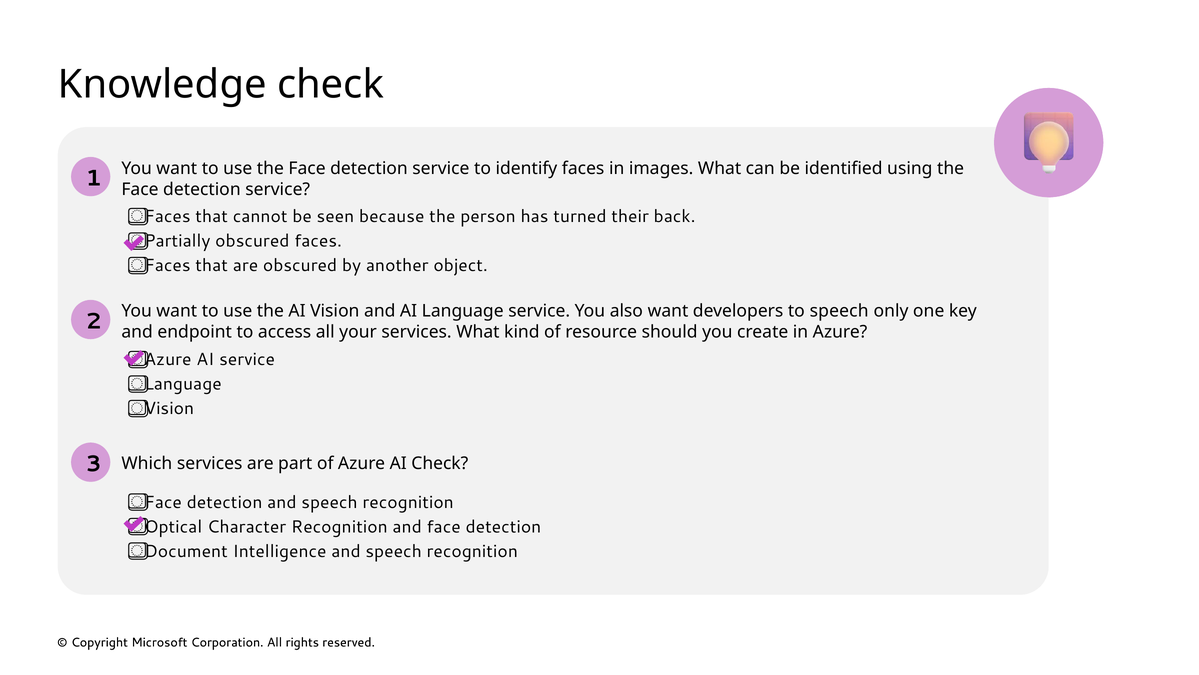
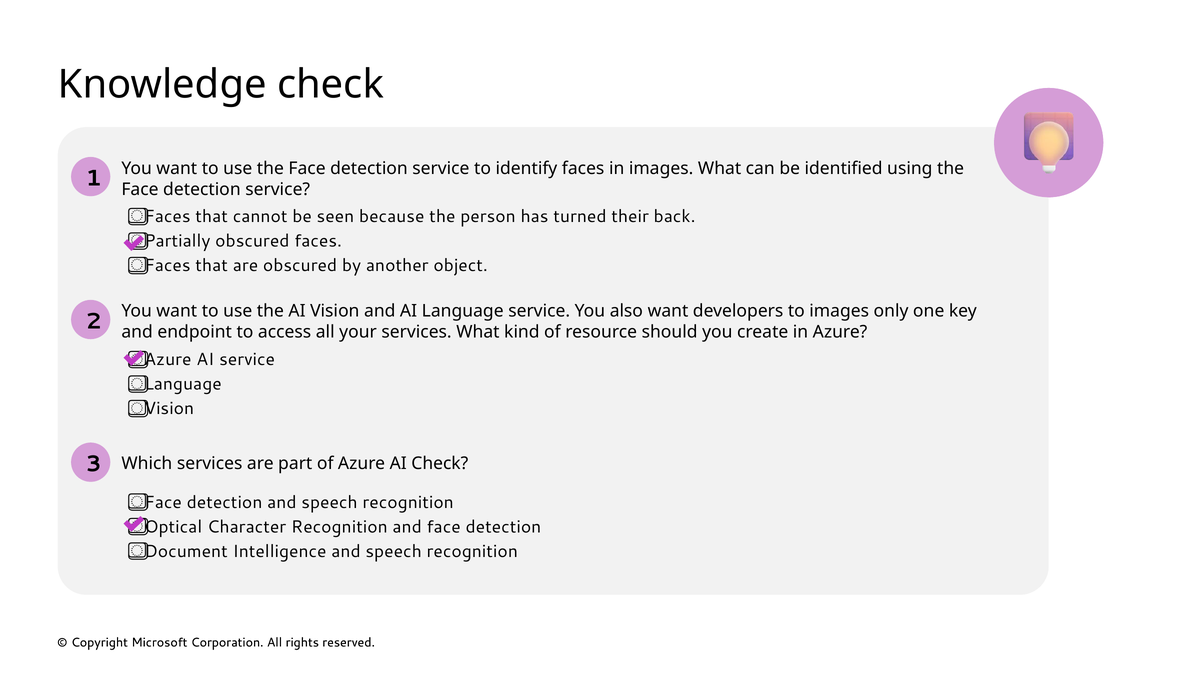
to speech: speech -> images
